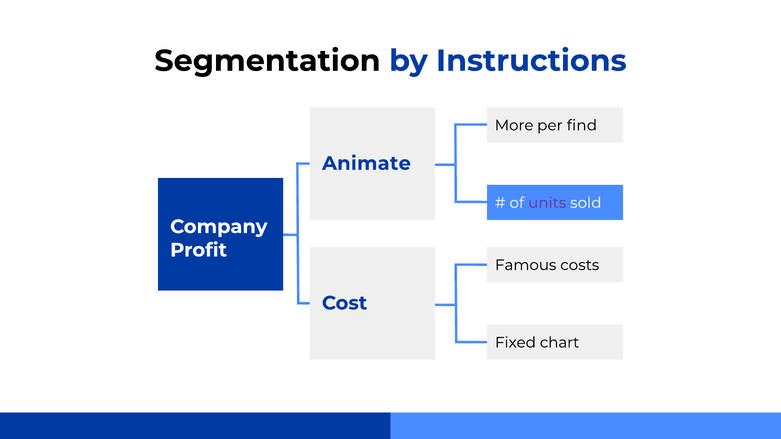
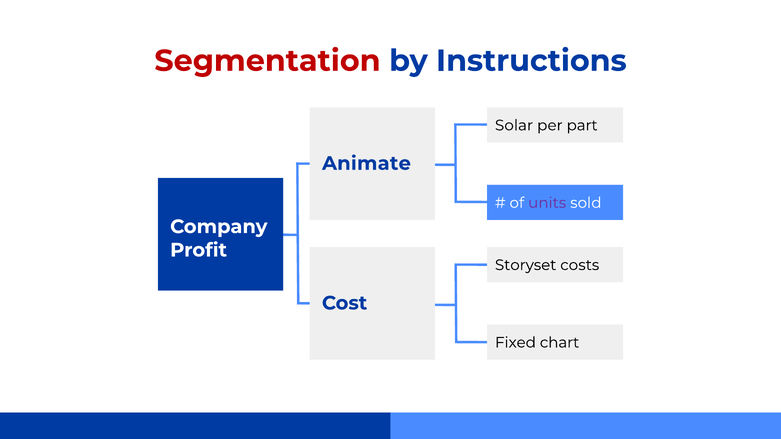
Segmentation colour: black -> red
More: More -> Solar
find: find -> part
Famous: Famous -> Storyset
